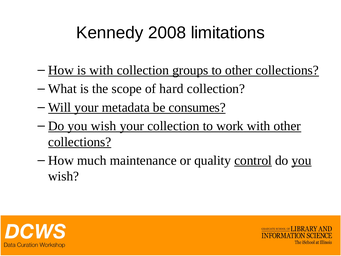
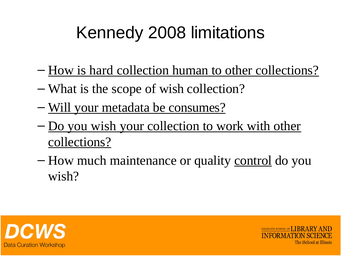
is with: with -> hard
groups: groups -> human
of hard: hard -> wish
you at (302, 160) underline: present -> none
